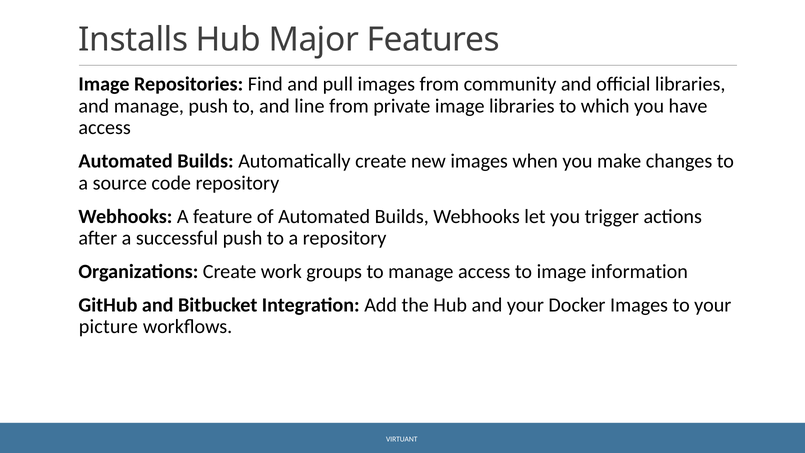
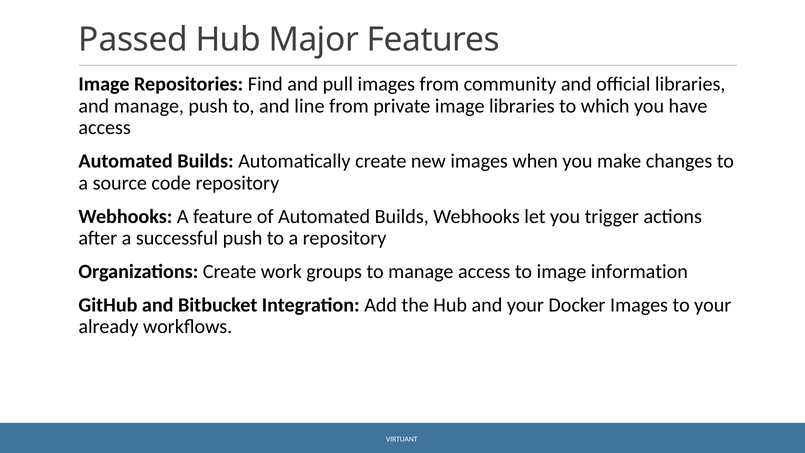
Installs: Installs -> Passed
picture: picture -> already
